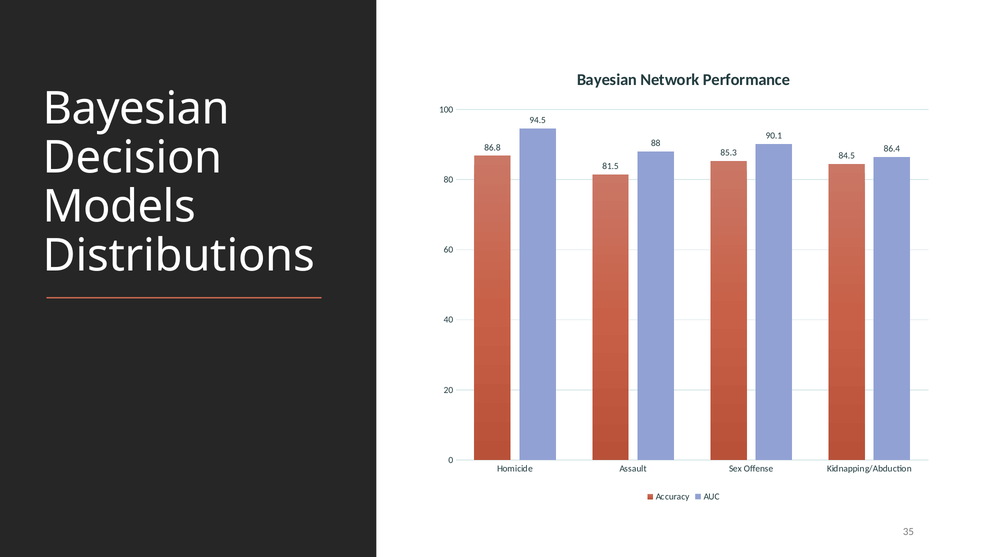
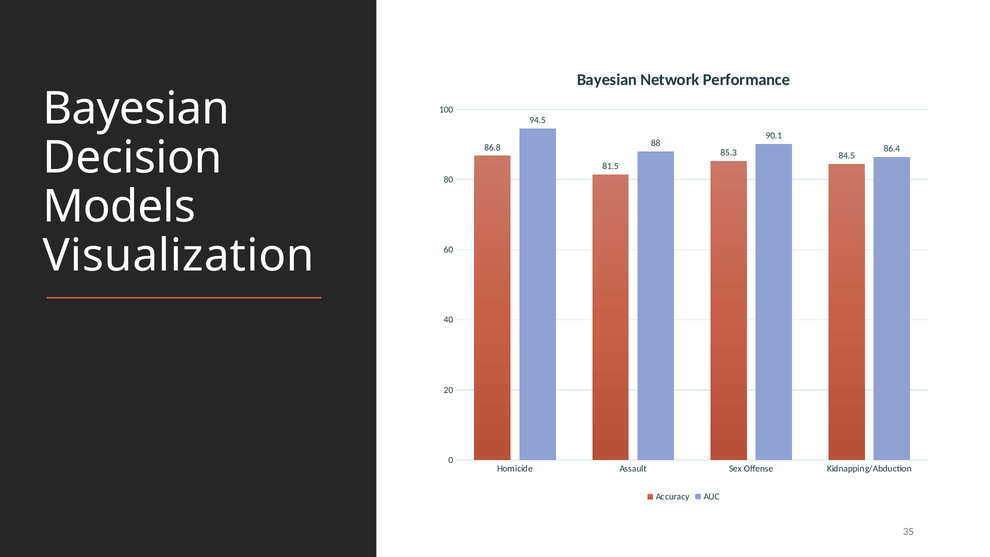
Distributions: Distributions -> Visualization
